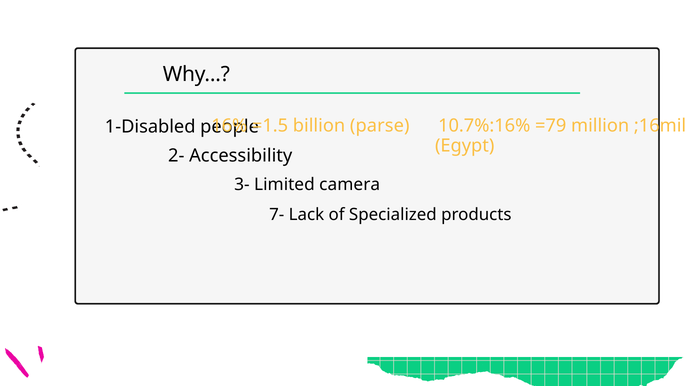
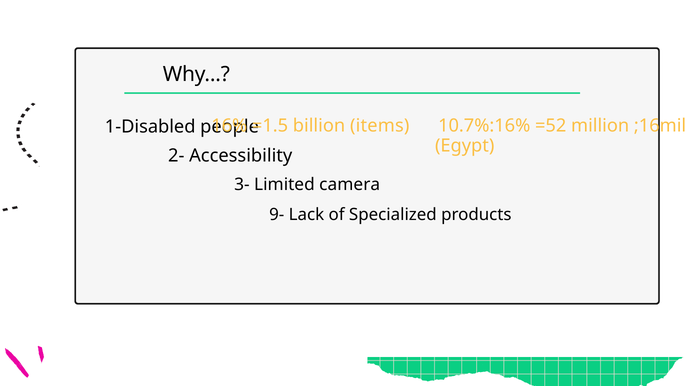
parse: parse -> items
=79: =79 -> =52
7-: 7- -> 9-
